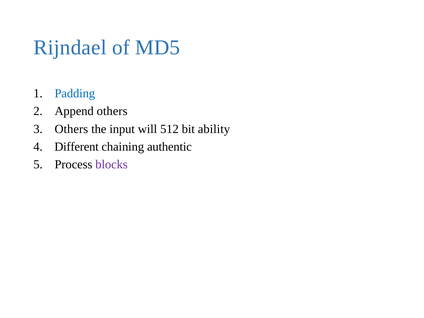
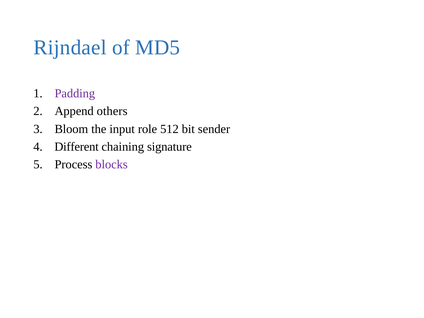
Padding colour: blue -> purple
Others at (71, 129): Others -> Bloom
will: will -> role
ability: ability -> sender
authentic: authentic -> signature
